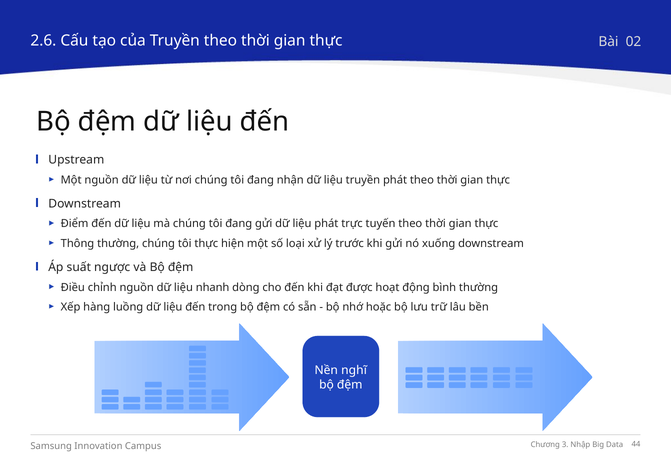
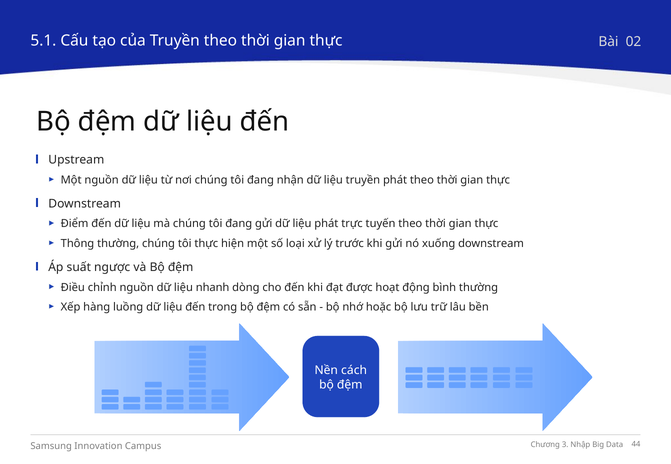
2.6: 2.6 -> 5.1
nghĩ: nghĩ -> cách
